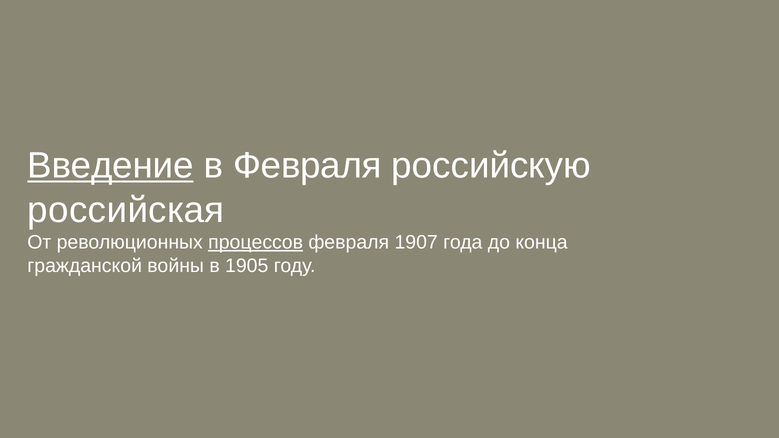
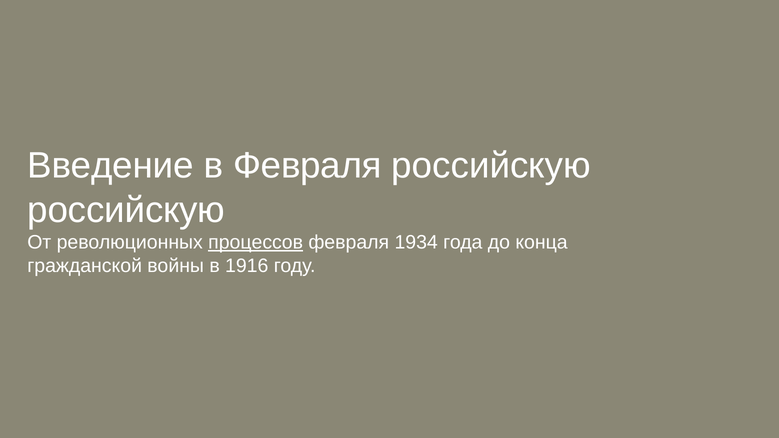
Введение underline: present -> none
российская at (126, 210): российская -> российскую
1907: 1907 -> 1934
1905: 1905 -> 1916
